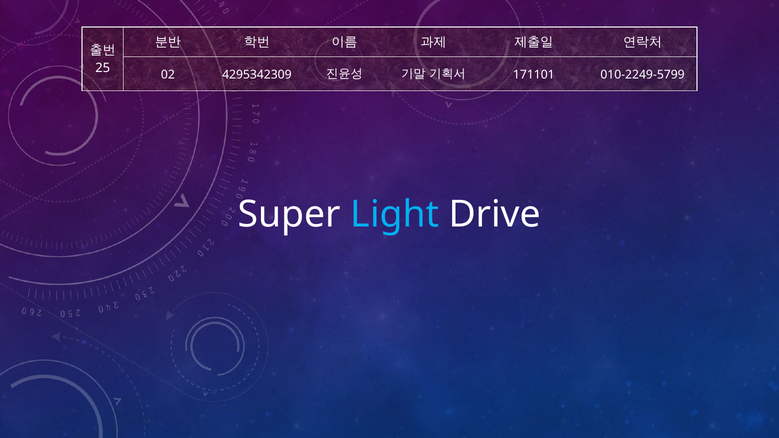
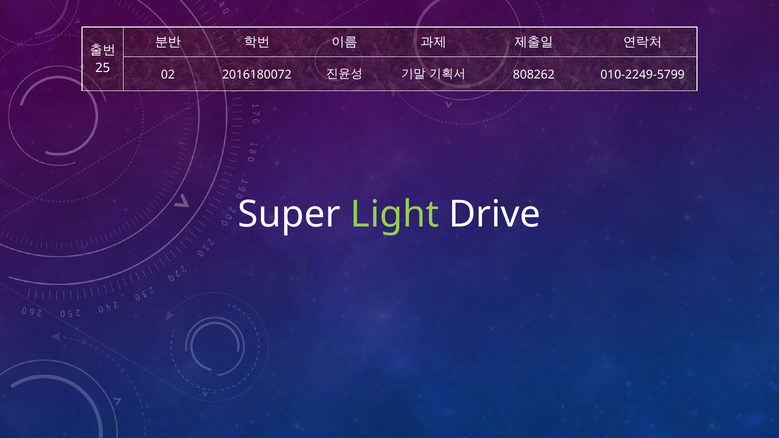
4295342309: 4295342309 -> 2016180072
171101: 171101 -> 808262
Light colour: light blue -> light green
